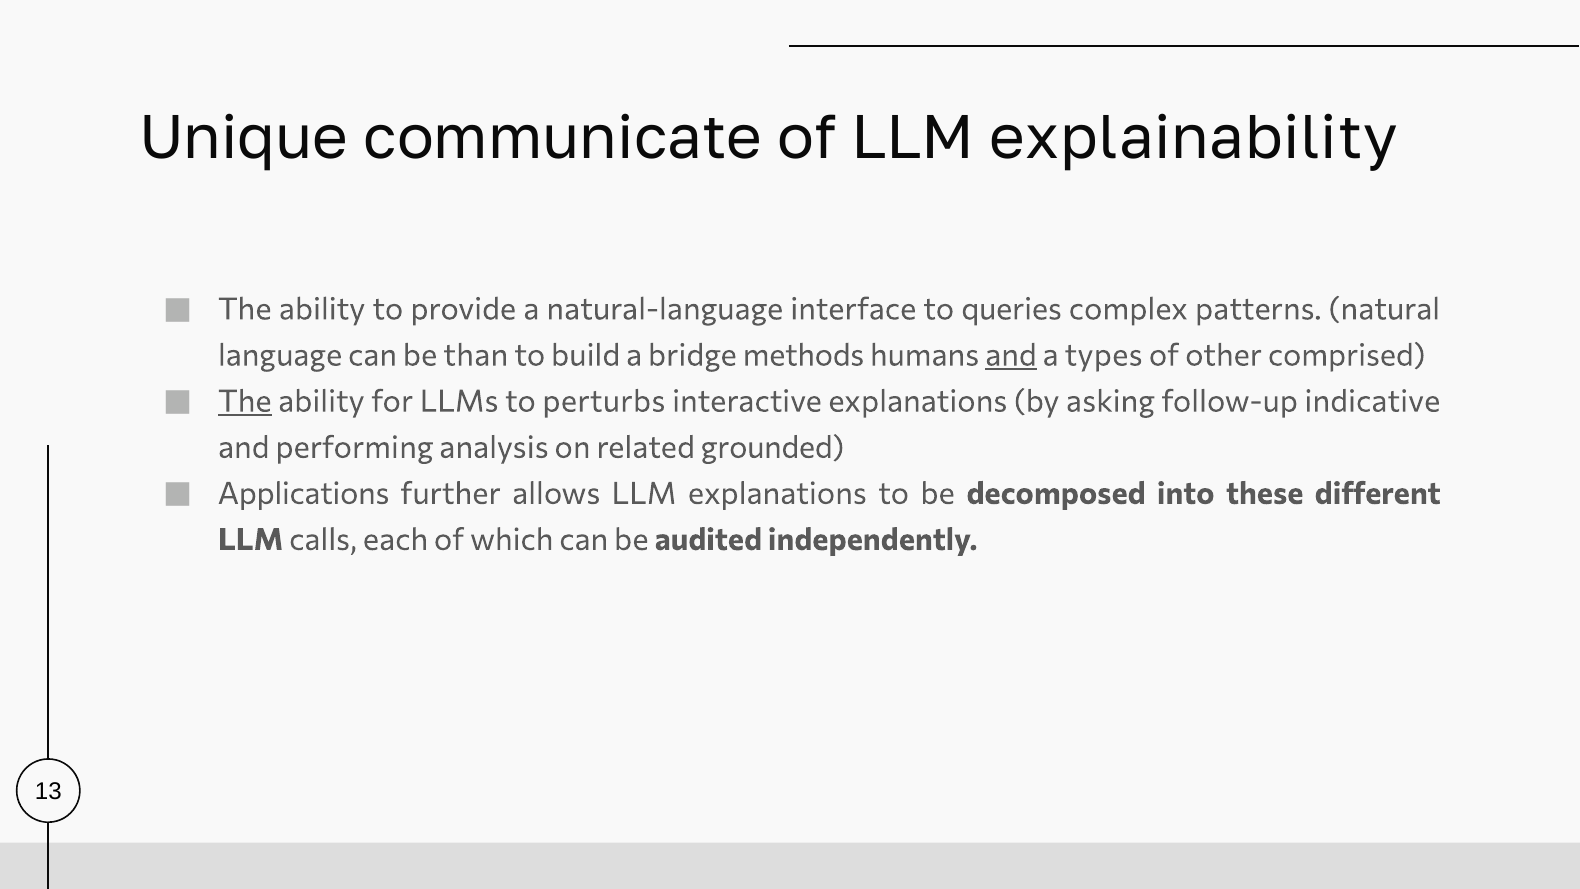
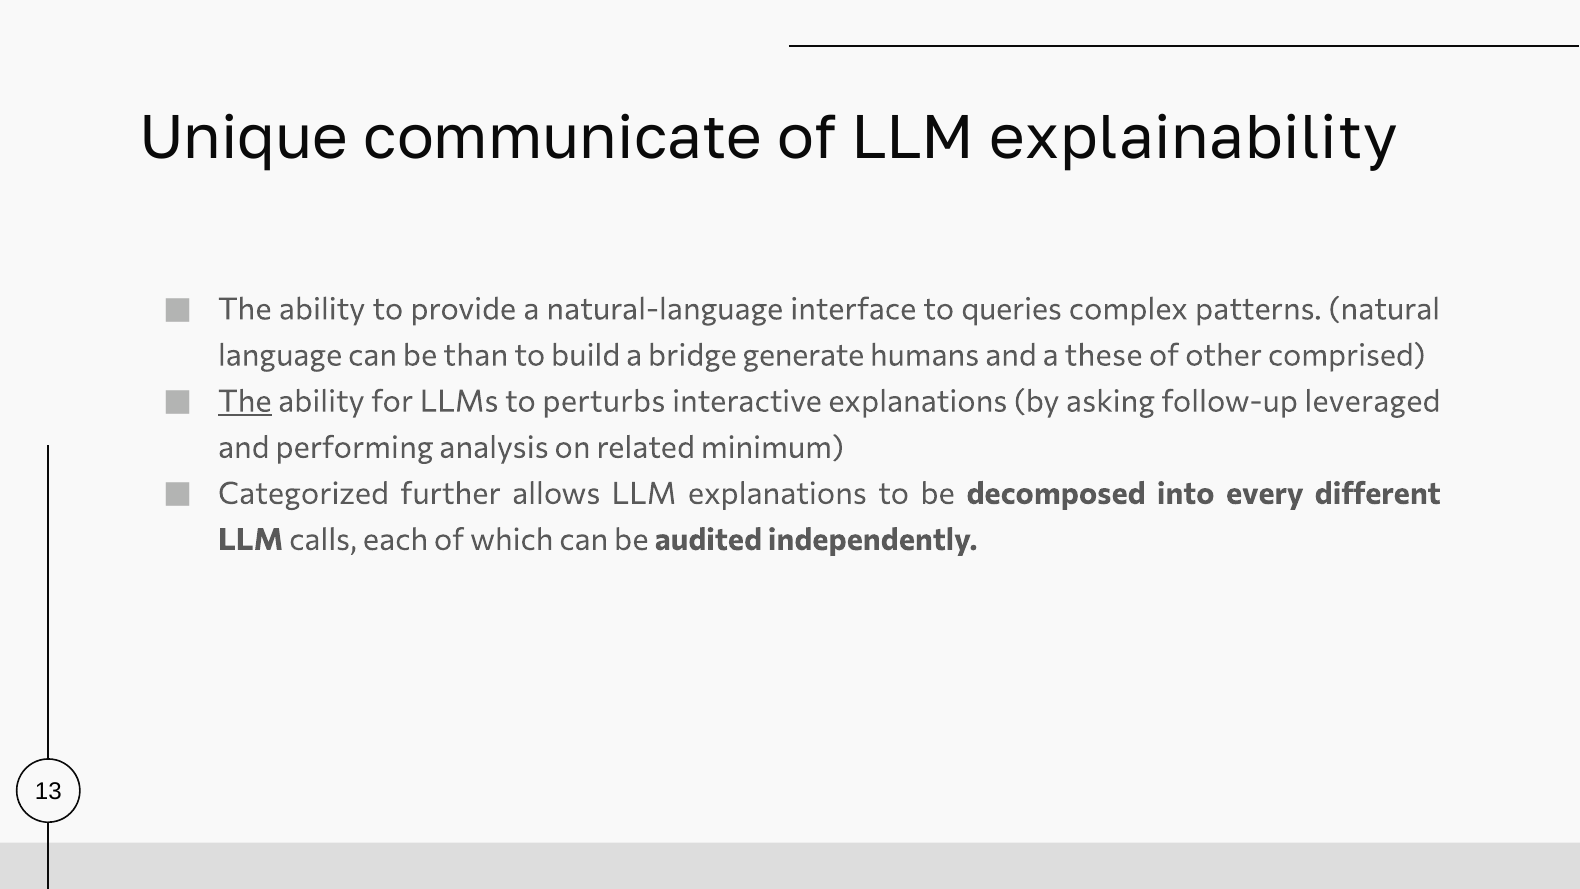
methods: methods -> generate
and at (1011, 355) underline: present -> none
types: types -> these
indicative: indicative -> leveraged
grounded: grounded -> minimum
Applications: Applications -> Categorized
these: these -> every
